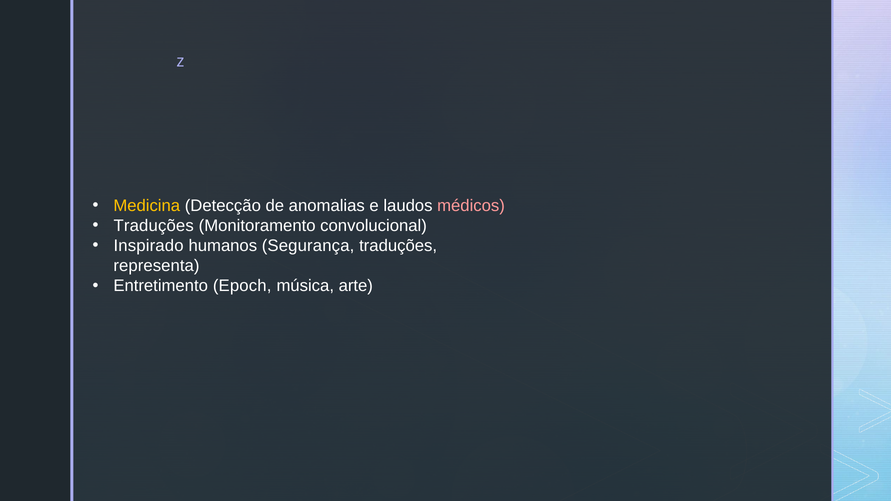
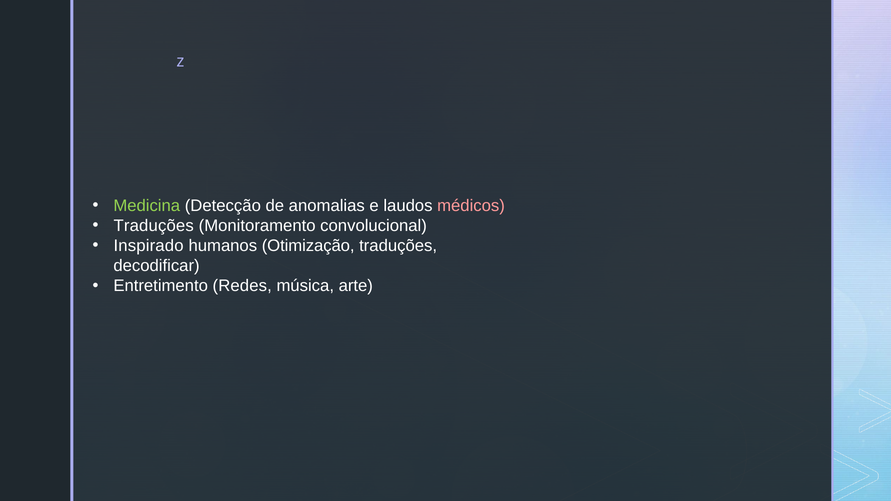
Medicina colour: yellow -> light green
Segurança: Segurança -> Otimização
representa: representa -> decodificar
Epoch: Epoch -> Redes
